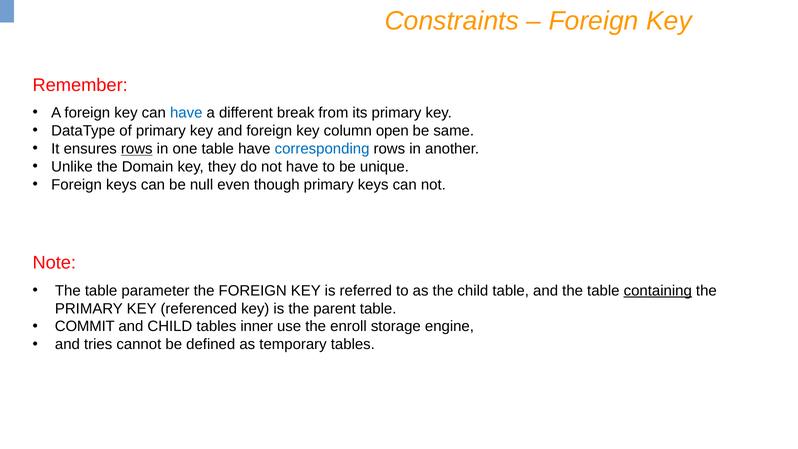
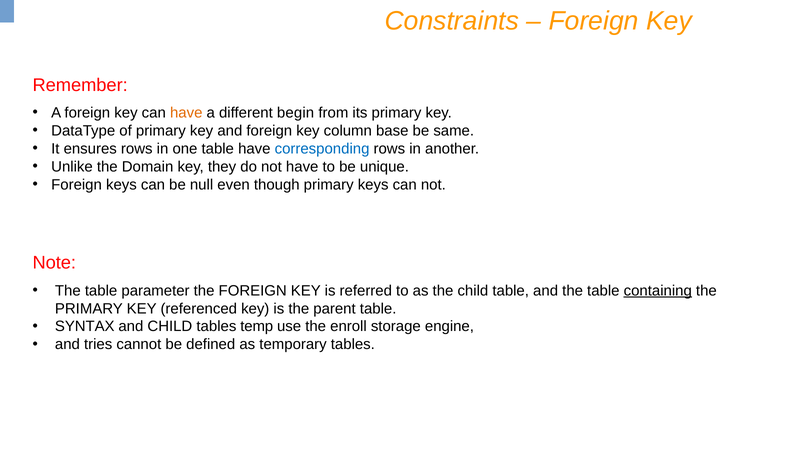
have at (186, 113) colour: blue -> orange
break: break -> begin
open: open -> base
rows at (137, 149) underline: present -> none
COMMIT: COMMIT -> SYNTAX
inner: inner -> temp
